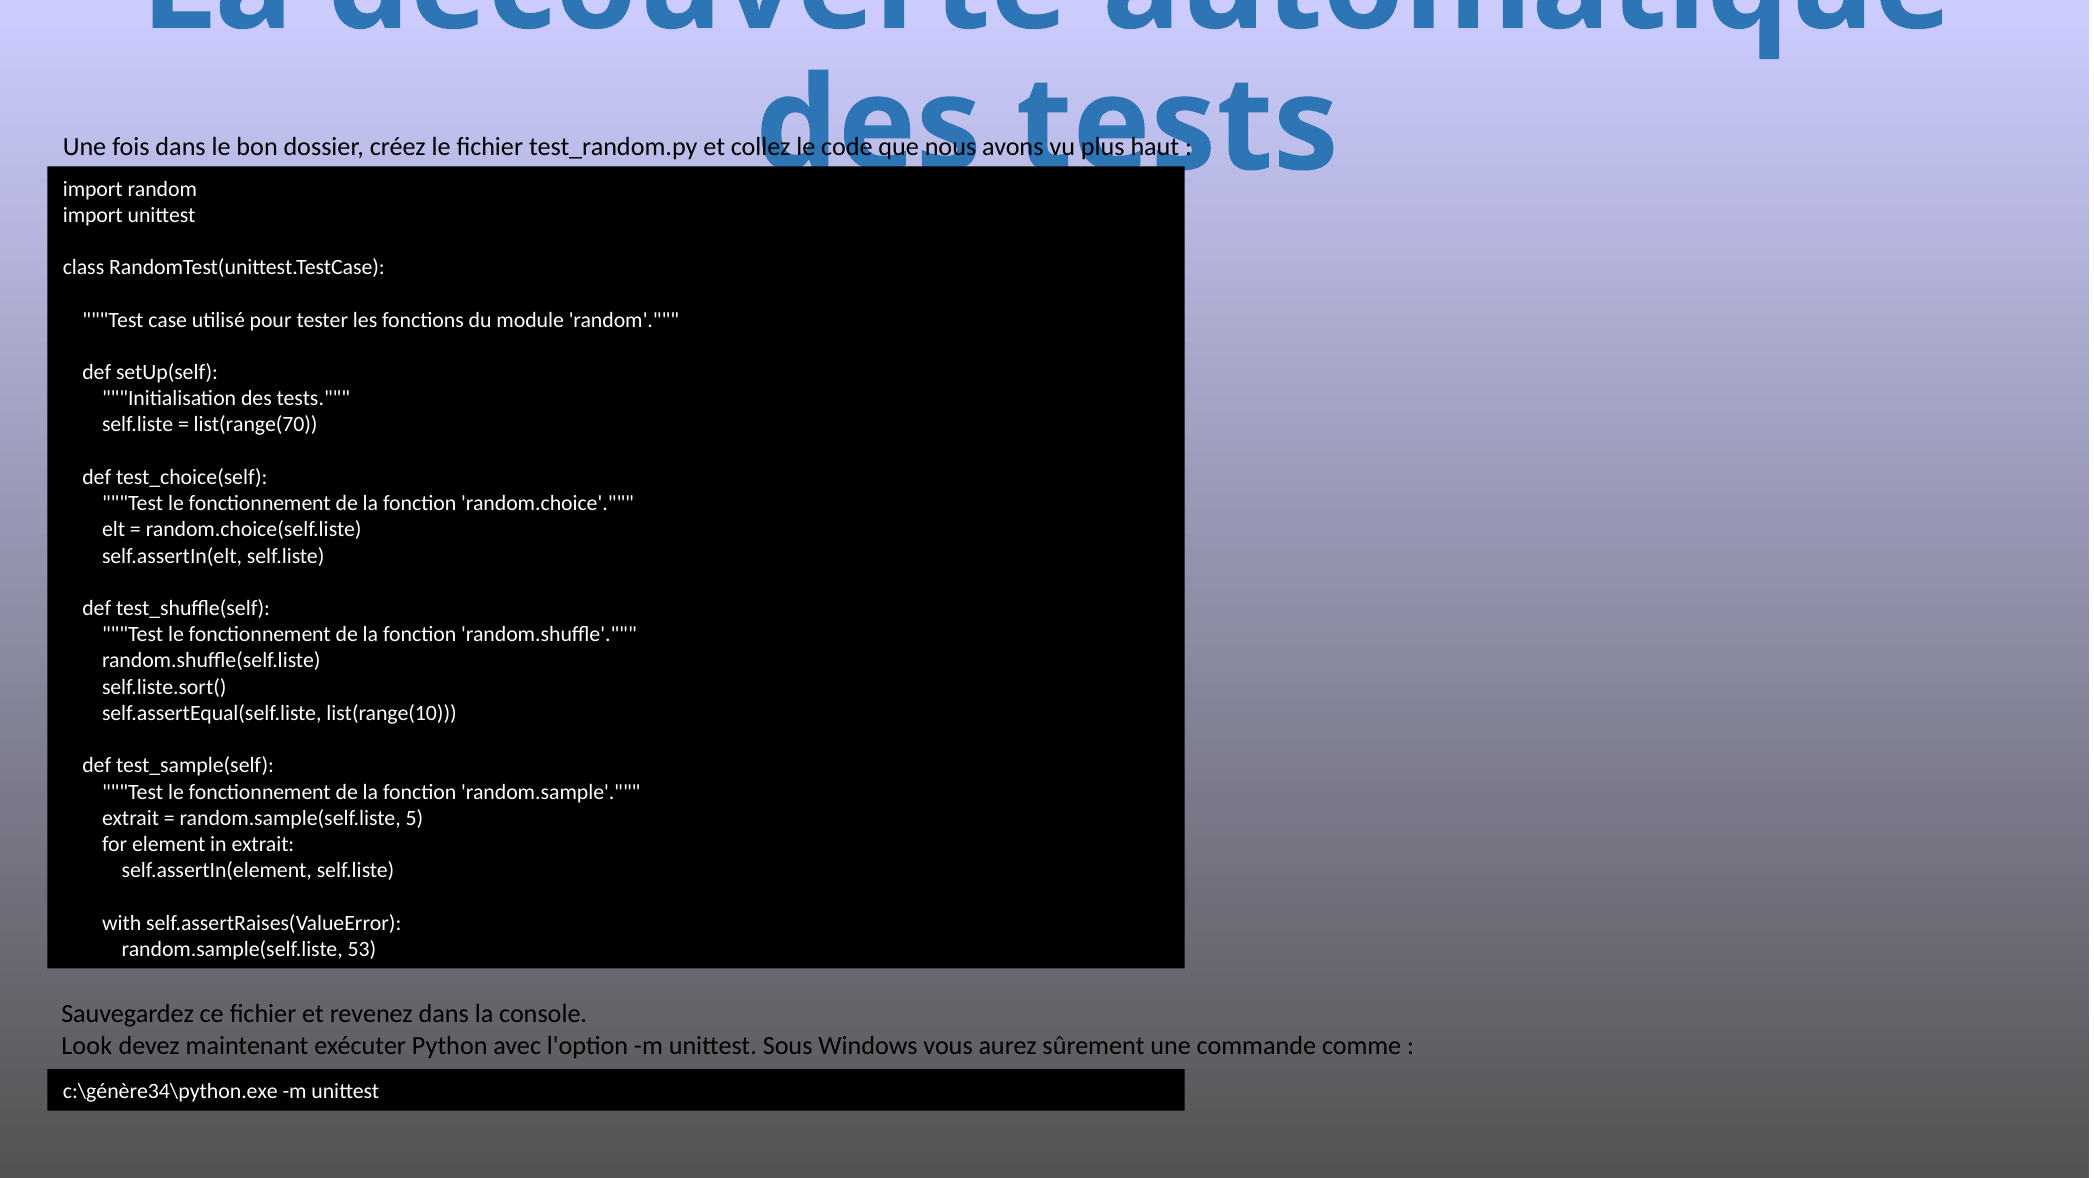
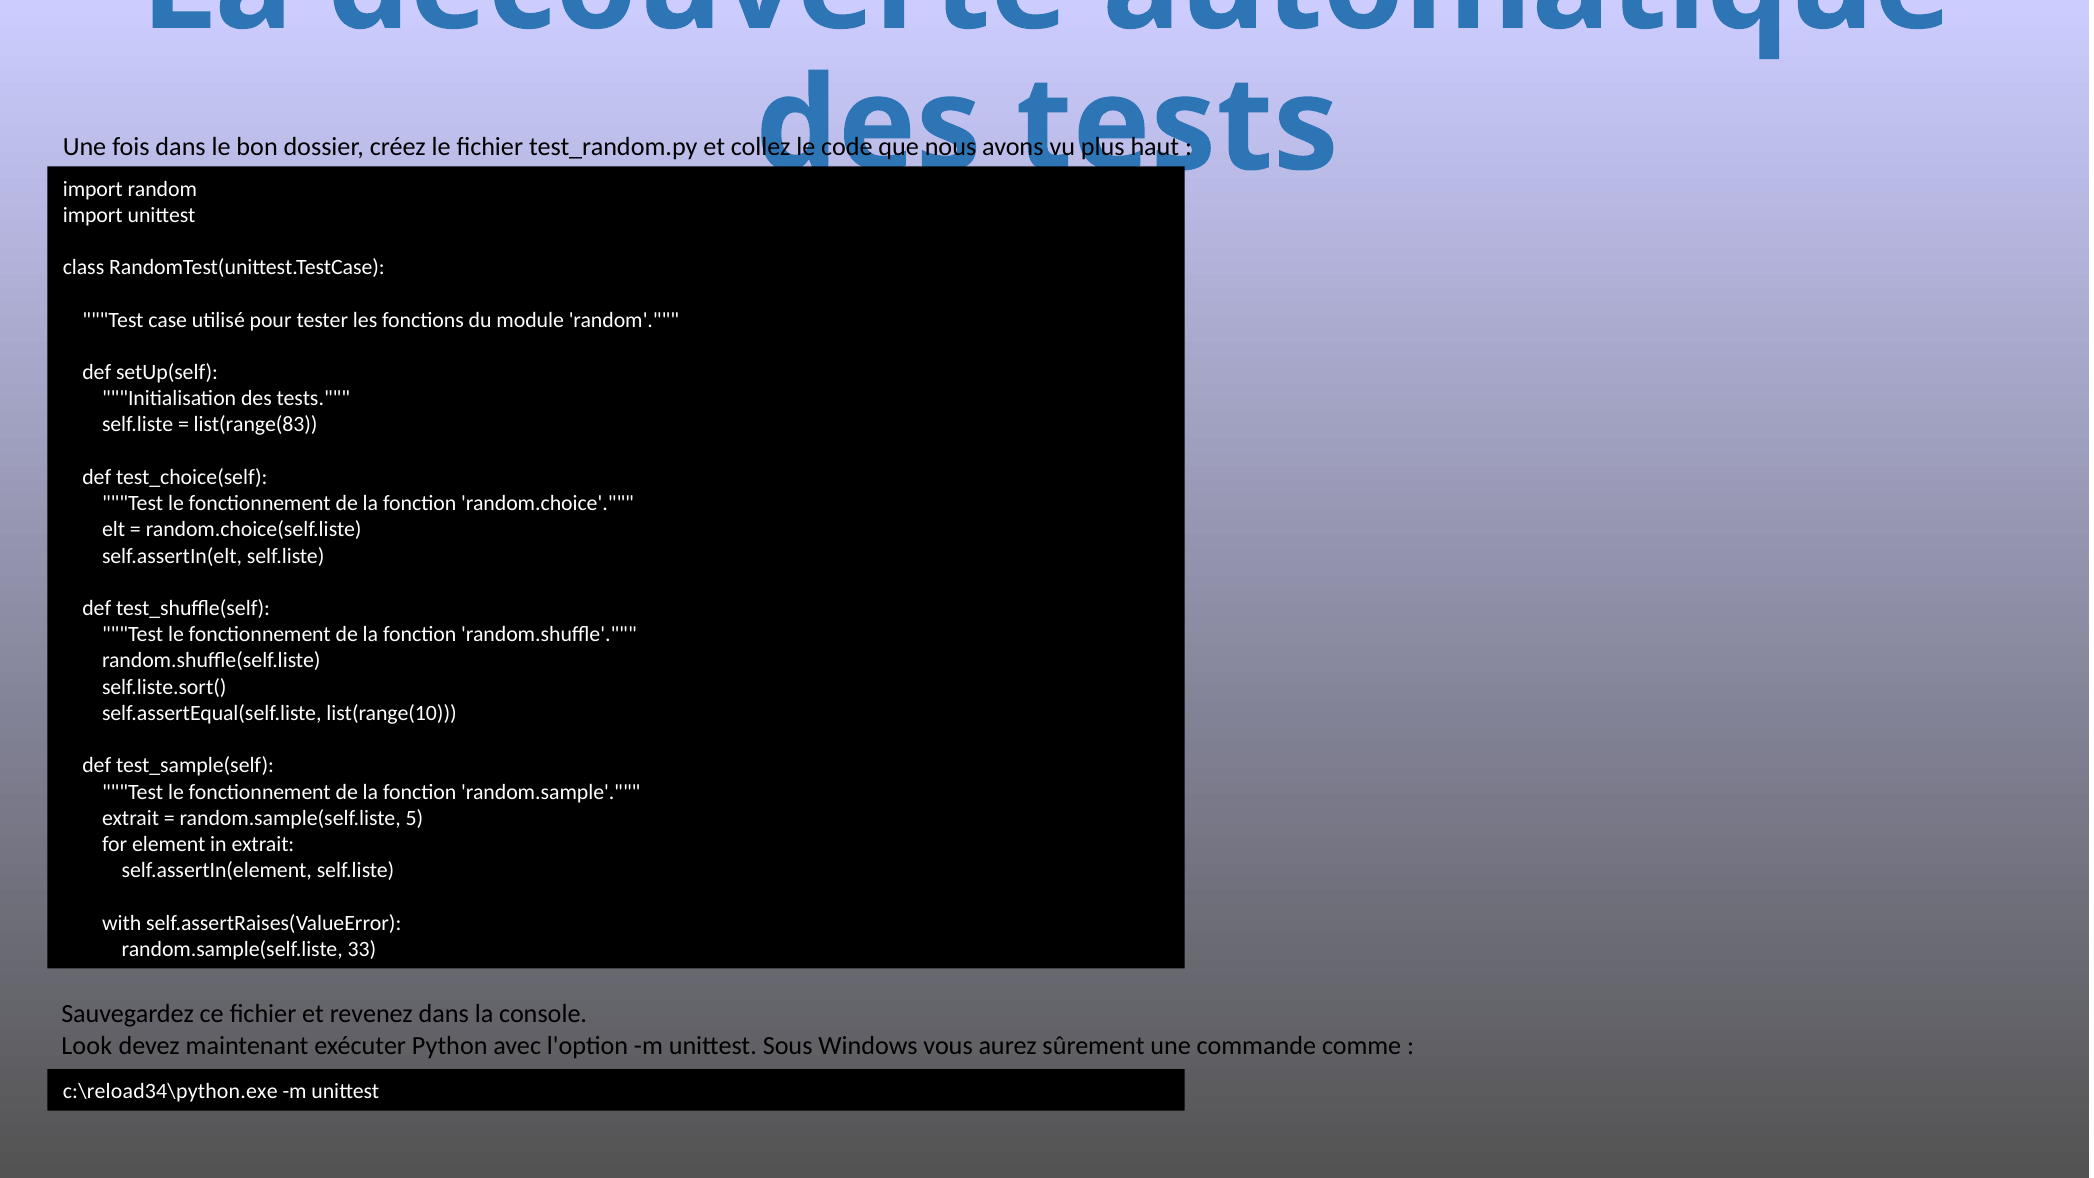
list(range(70: list(range(70 -> list(range(83
53: 53 -> 33
c:\génère34\python.exe: c:\génère34\python.exe -> c:\reload34\python.exe
